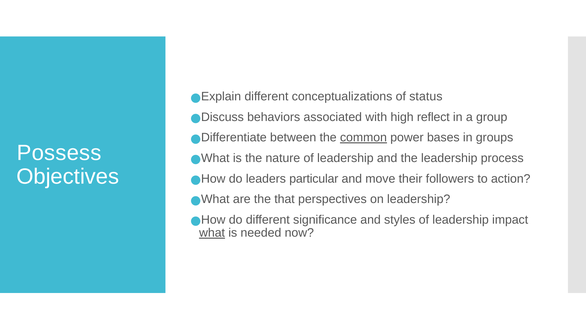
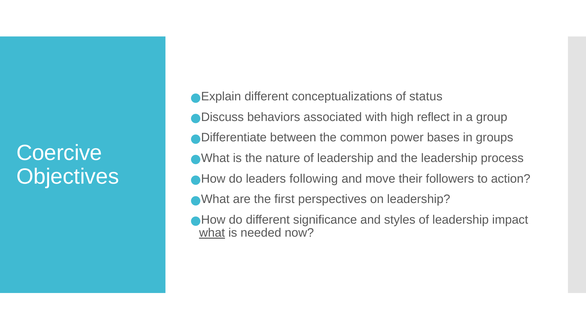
common underline: present -> none
Possess: Possess -> Coercive
particular: particular -> following
that: that -> first
